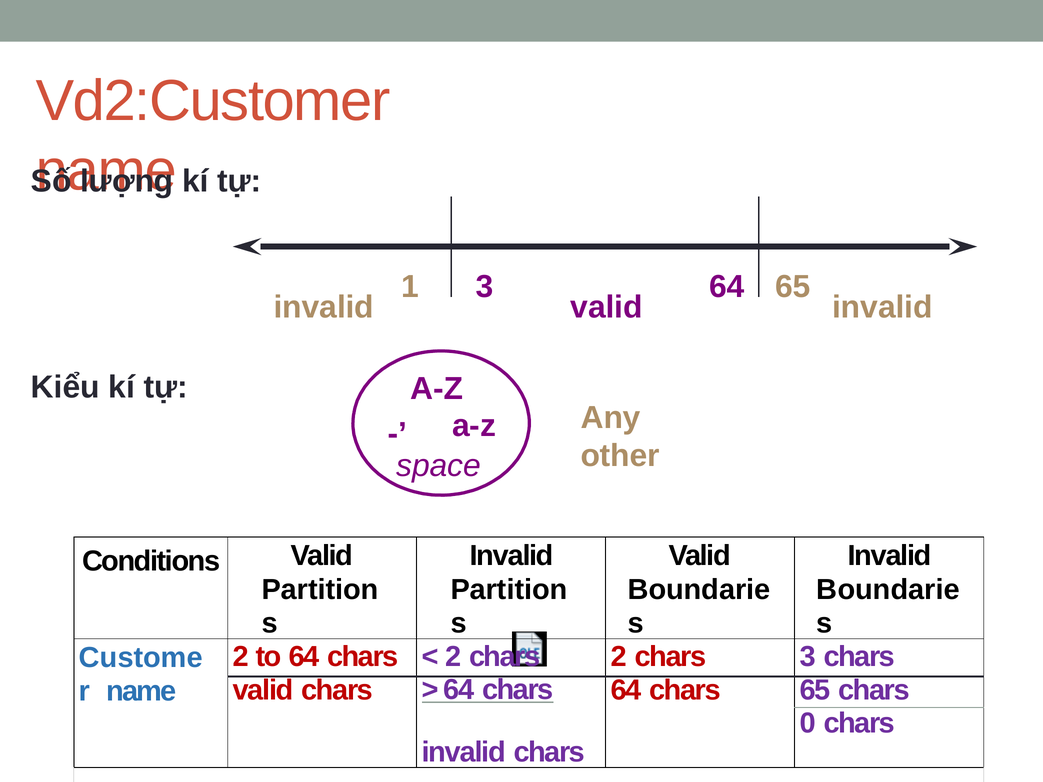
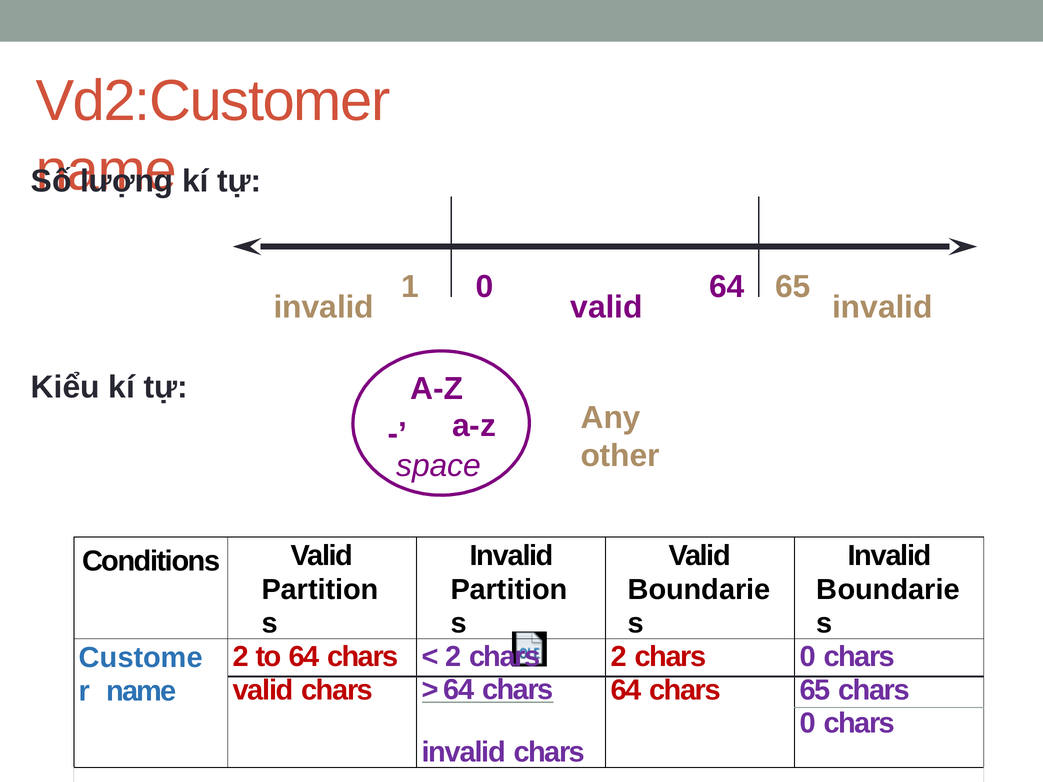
1 3: 3 -> 0
2 chars 3: 3 -> 0
